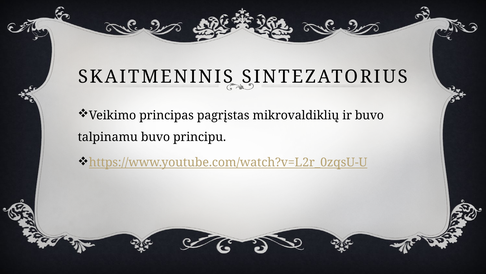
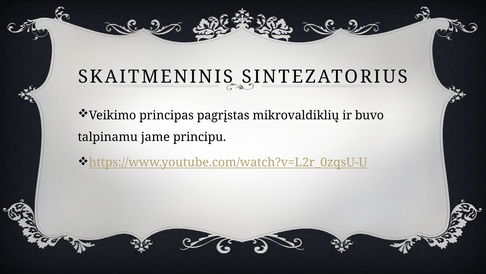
talpinamu buvo: buvo -> jame
